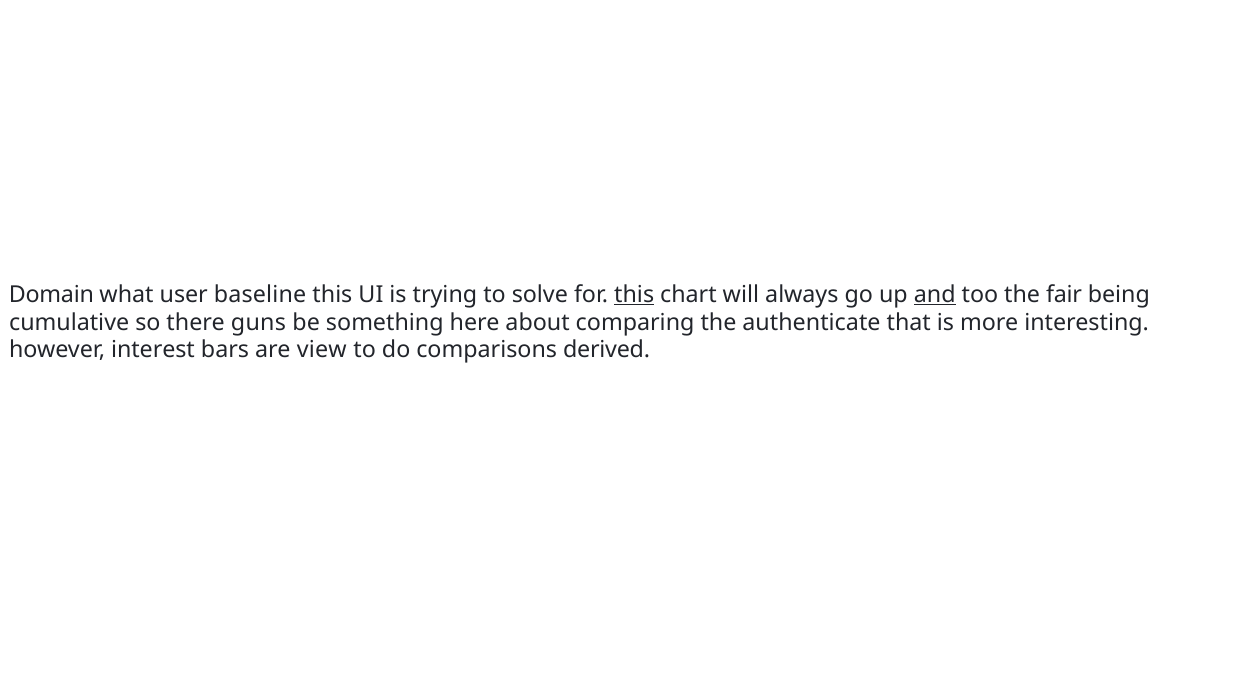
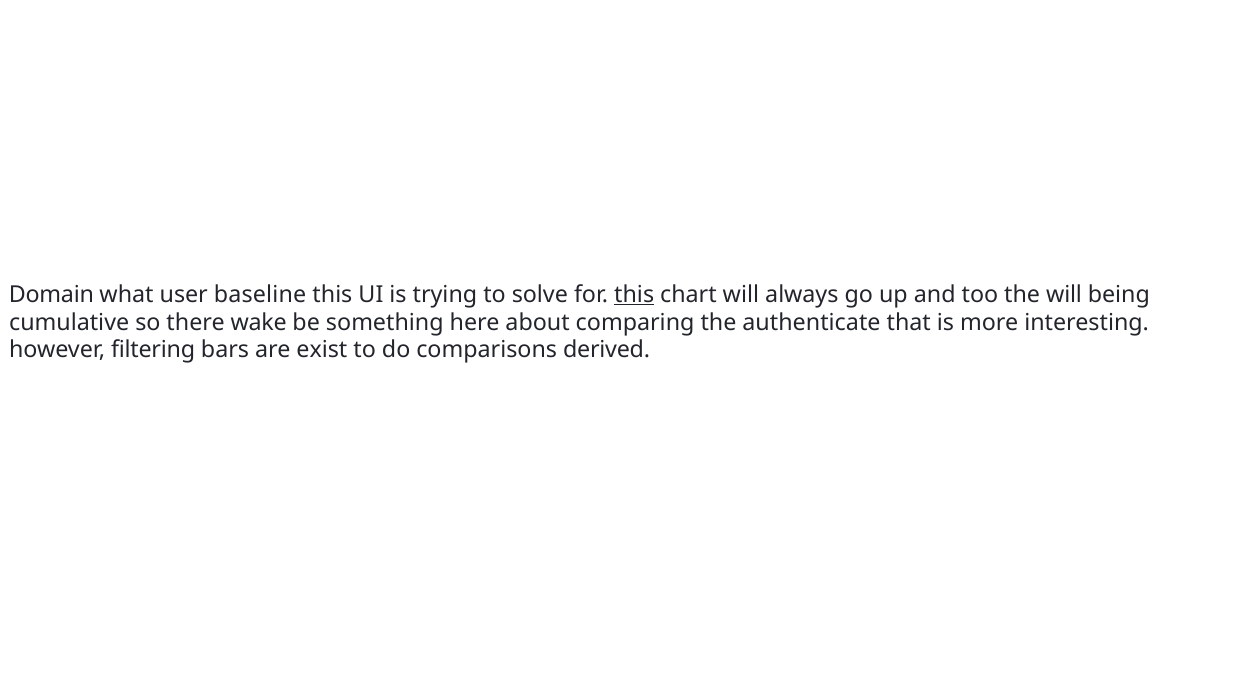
and underline: present -> none
the fair: fair -> will
guns: guns -> wake
interest: interest -> filtering
view: view -> exist
